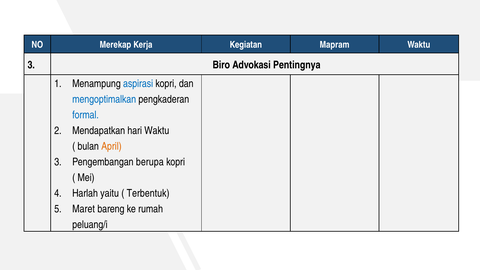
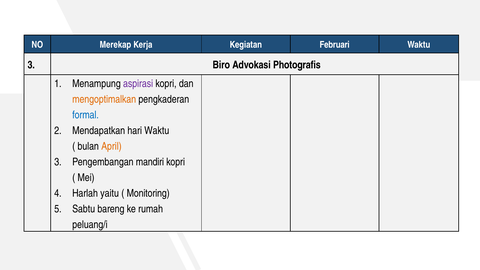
Mapram: Mapram -> Februari
Pentingnya: Pentingnya -> Photografis
aspirasi colour: blue -> purple
mengoptimalkan colour: blue -> orange
berupa: berupa -> mandiri
Terbentuk: Terbentuk -> Monitoring
Maret: Maret -> Sabtu
